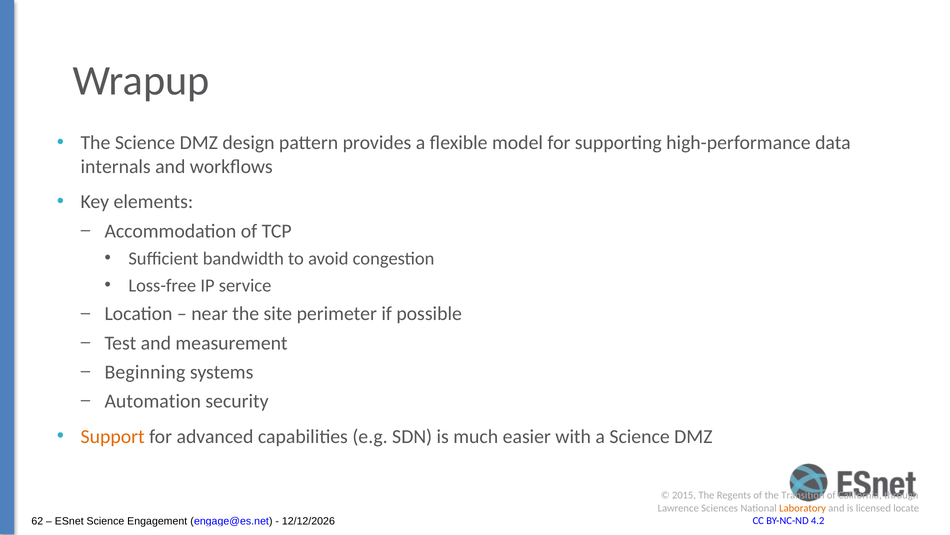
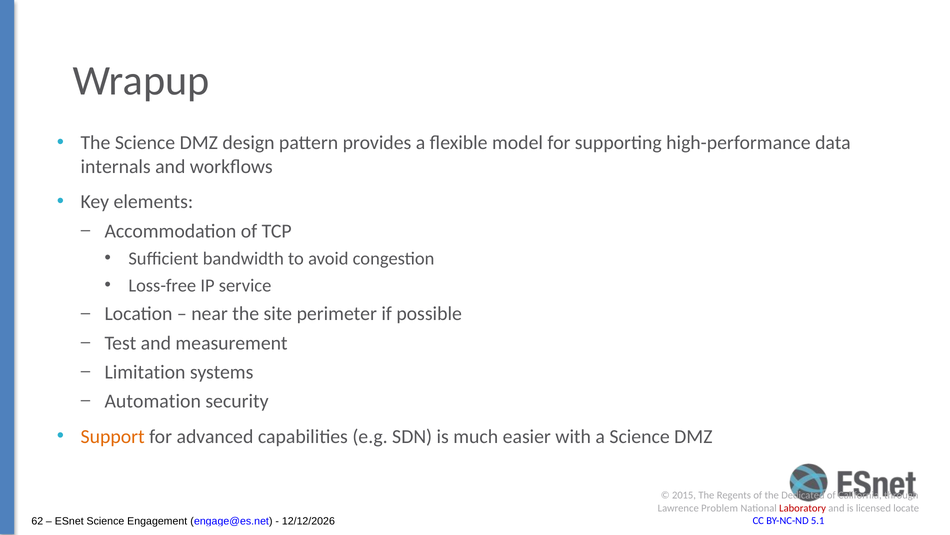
Beginning: Beginning -> Limitation
Transition: Transition -> Dedicated
Sciences: Sciences -> Problem
Laboratory colour: orange -> red
4.2: 4.2 -> 5.1
